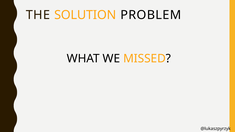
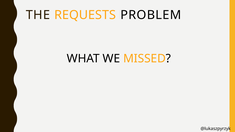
SOLUTION: SOLUTION -> REQUESTS
